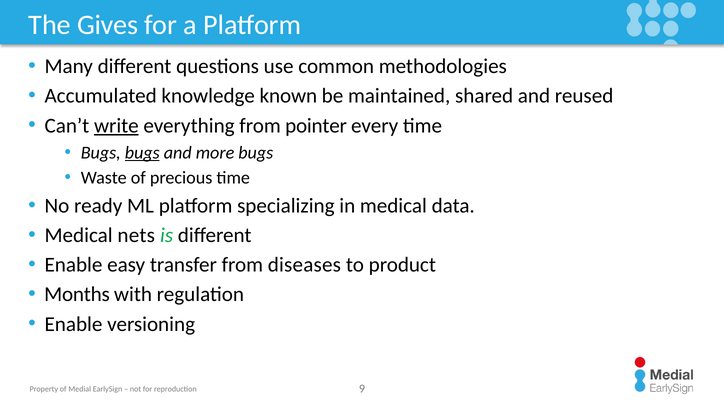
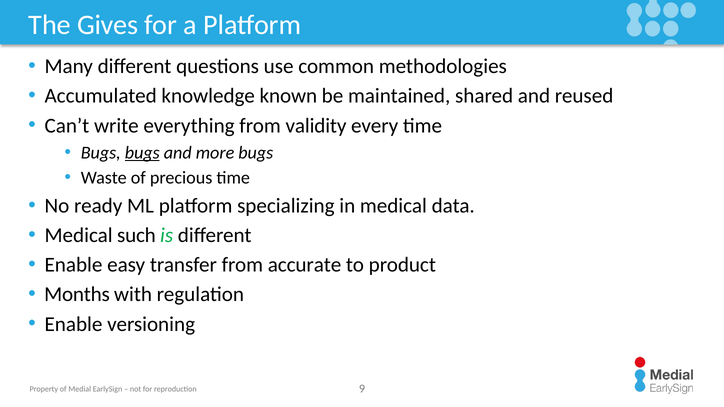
write underline: present -> none
pointer: pointer -> validity
nets: nets -> such
diseases: diseases -> accurate
